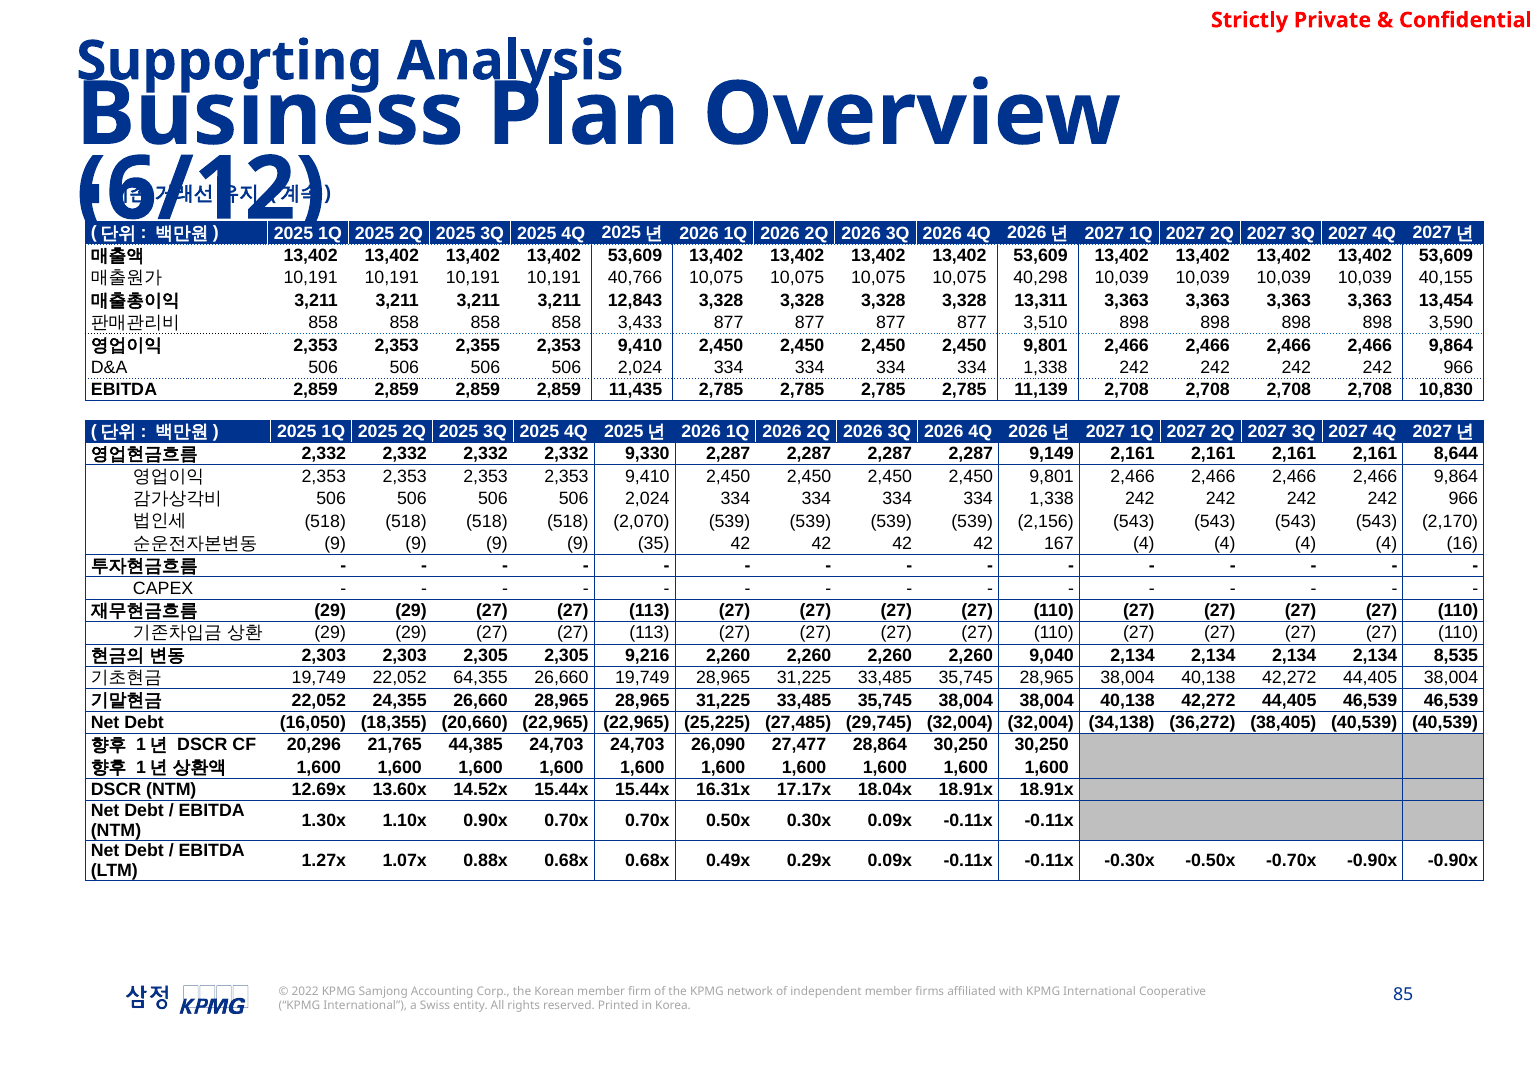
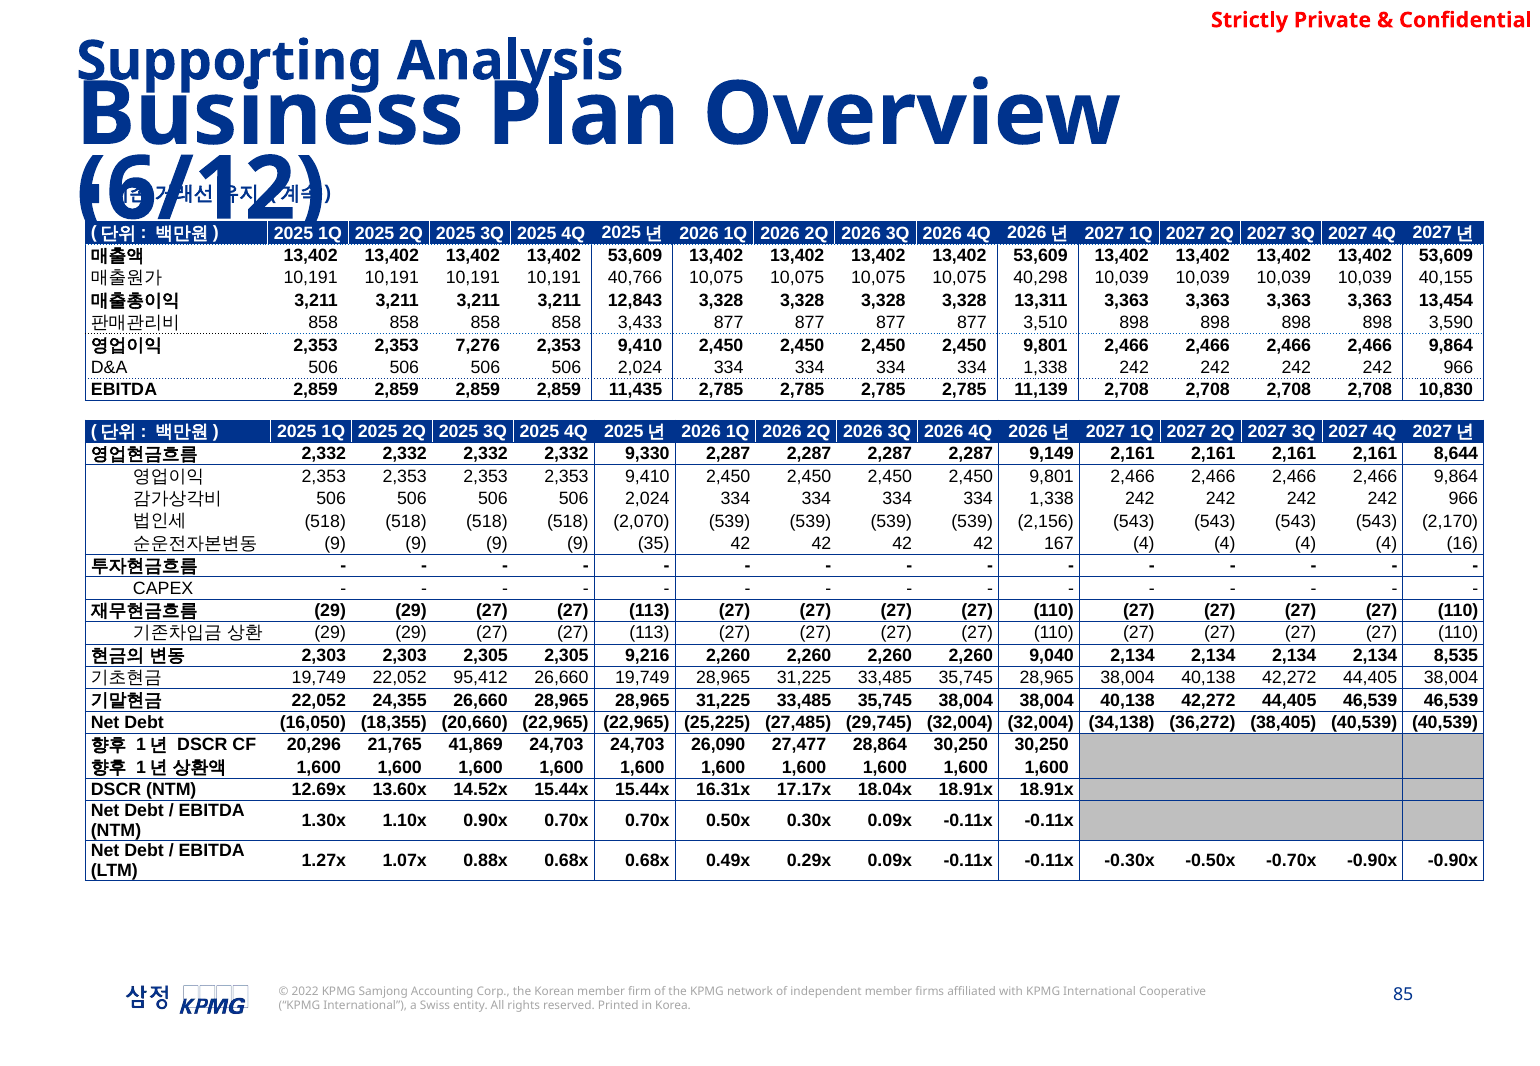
2,355: 2,355 -> 7,276
64,355: 64,355 -> 95,412
44,385: 44,385 -> 41,869
